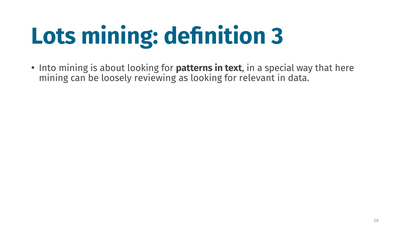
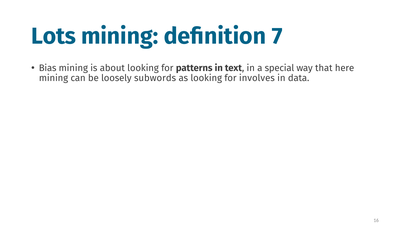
3: 3 -> 7
Into: Into -> Bias
reviewing: reviewing -> subwords
relevant: relevant -> involves
